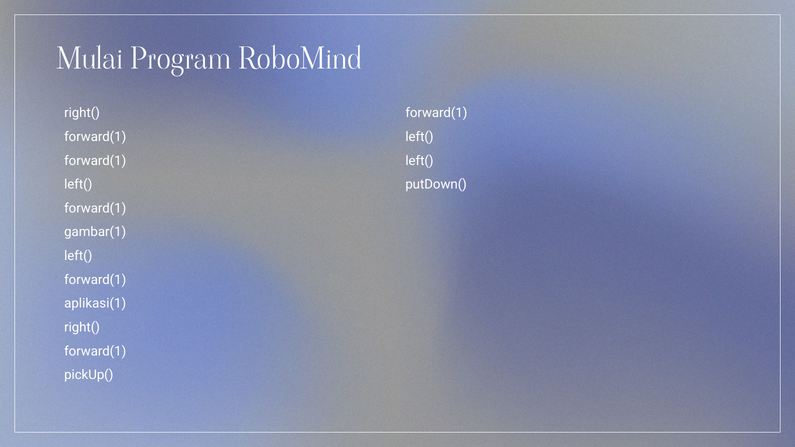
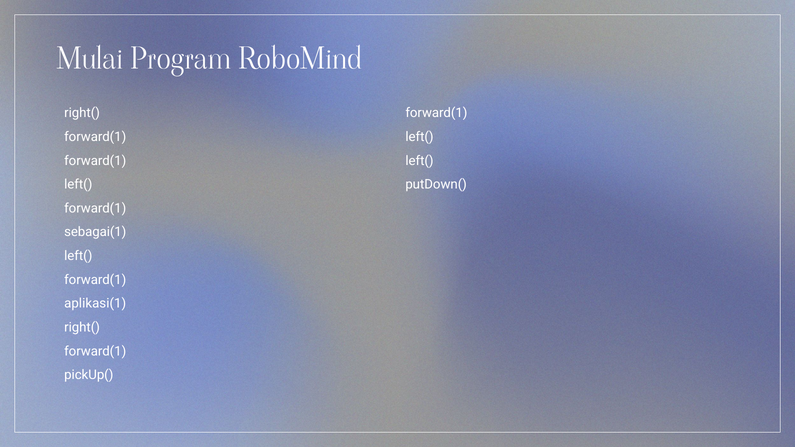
gambar(1: gambar(1 -> sebagai(1
